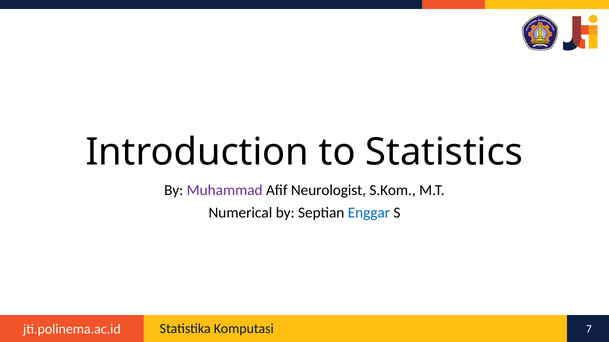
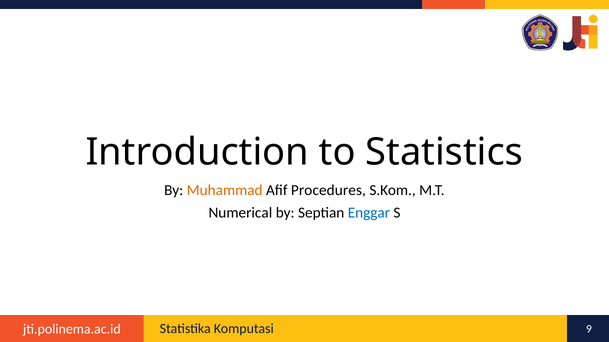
Muhammad colour: purple -> orange
Neurologist: Neurologist -> Procedures
7: 7 -> 9
